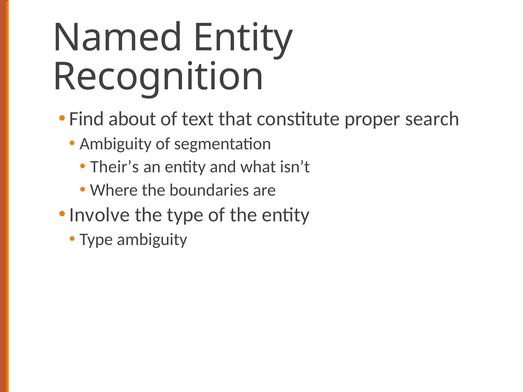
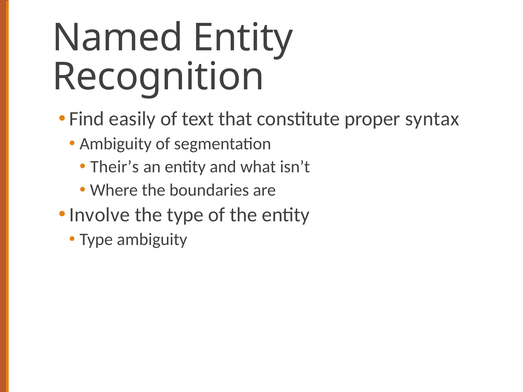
about: about -> easily
search: search -> syntax
